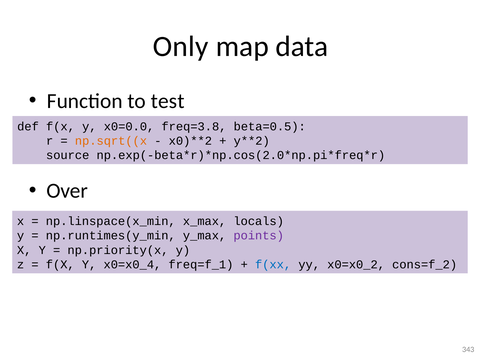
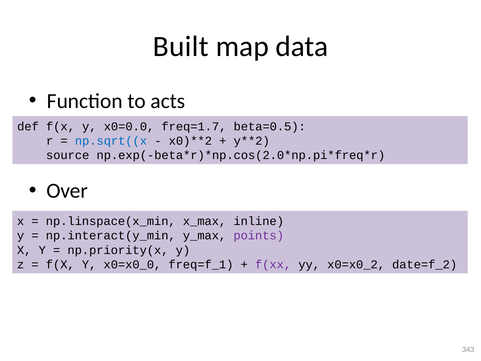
Only: Only -> Built
test: test -> acts
freq=3.8: freq=3.8 -> freq=1.7
np.sqrt((x colour: orange -> blue
locals: locals -> inline
np.runtimes(y_min: np.runtimes(y_min -> np.interact(y_min
x0=x0_4: x0=x0_4 -> x0=x0_0
f(xx colour: blue -> purple
cons=f_2: cons=f_2 -> date=f_2
